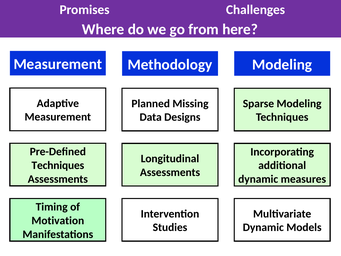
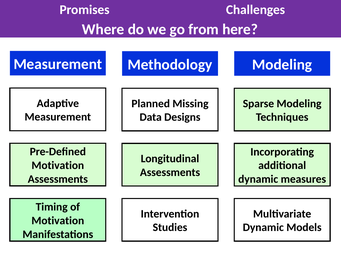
Techniques at (58, 165): Techniques -> Motivation
